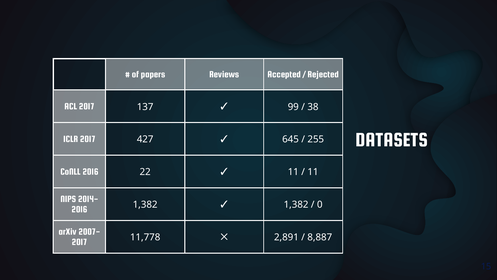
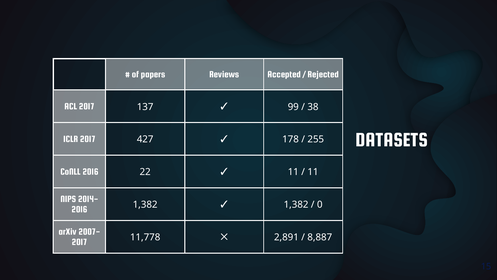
645: 645 -> 178
